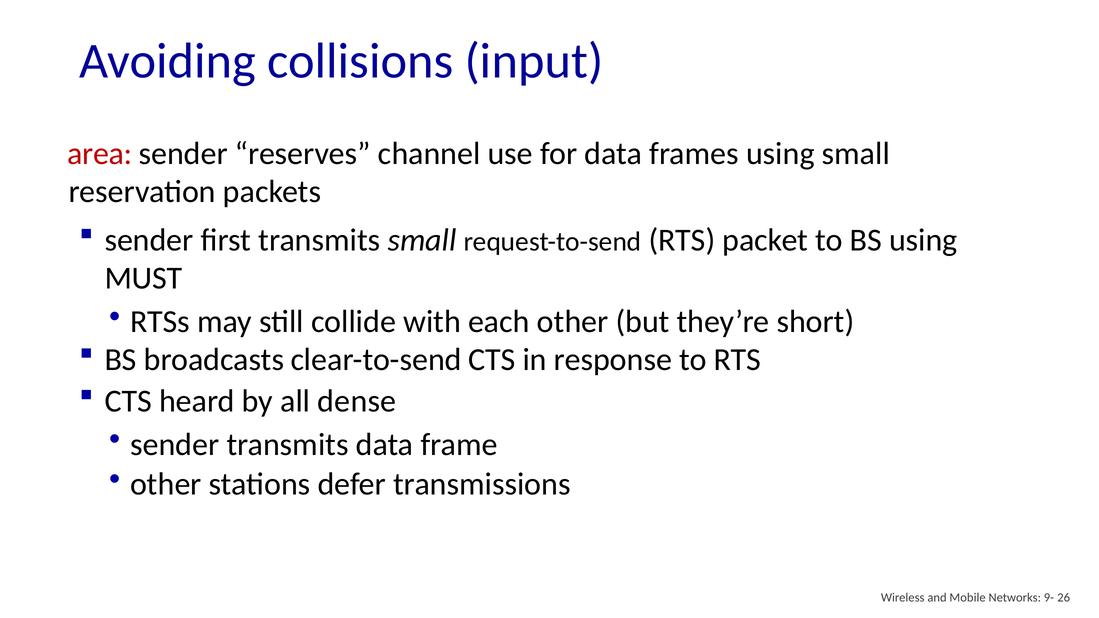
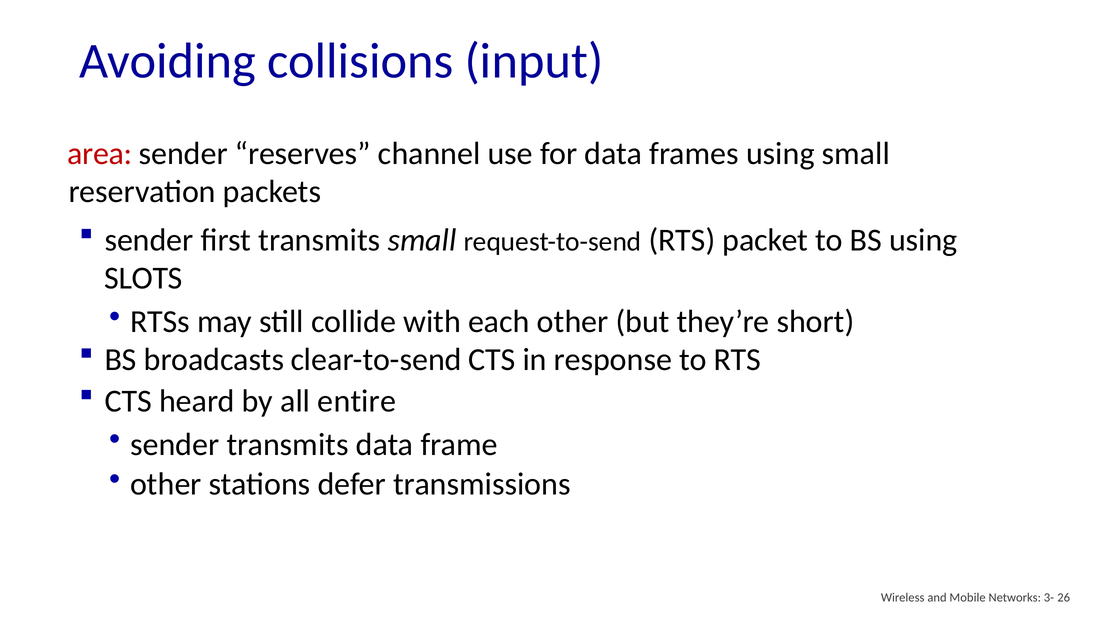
MUST: MUST -> SLOTS
dense: dense -> entire
9-: 9- -> 3-
